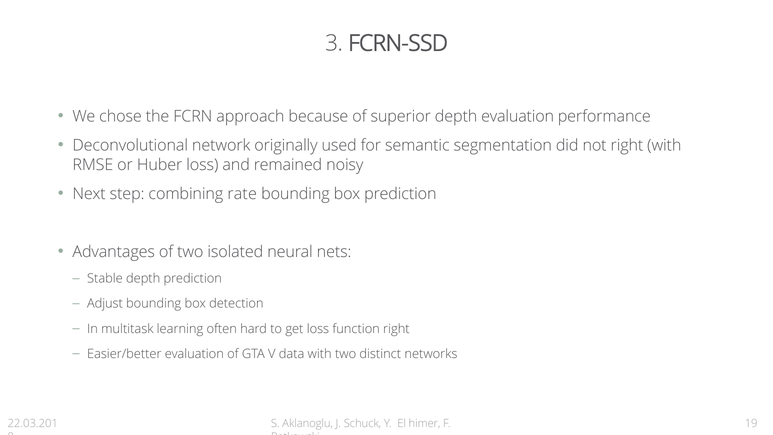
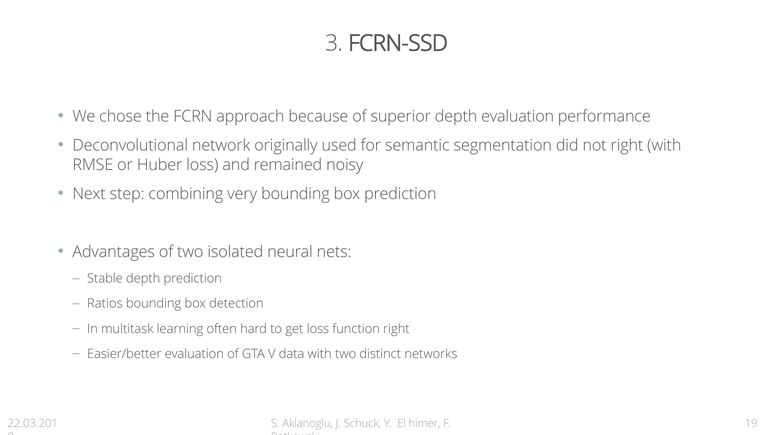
rate: rate -> very
Adjust: Adjust -> Ratios
